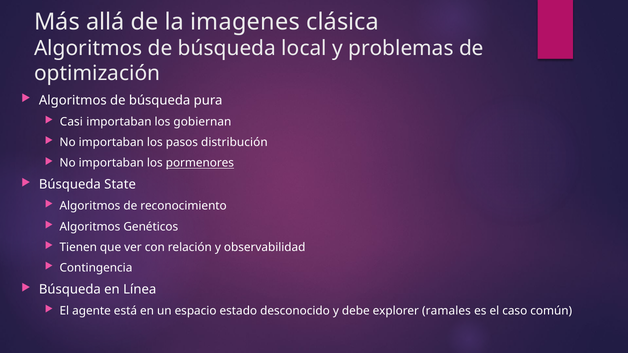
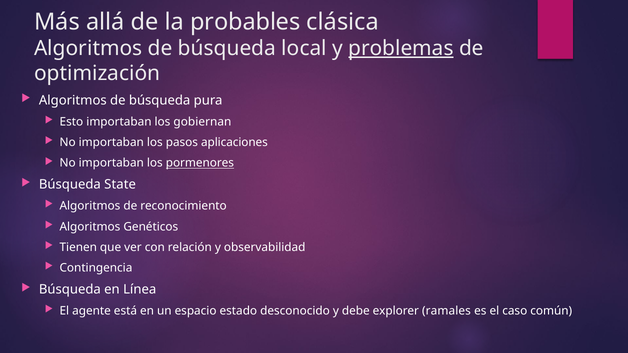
imagenes: imagenes -> probables
problemas underline: none -> present
Casi: Casi -> Esto
distribución: distribución -> aplicaciones
